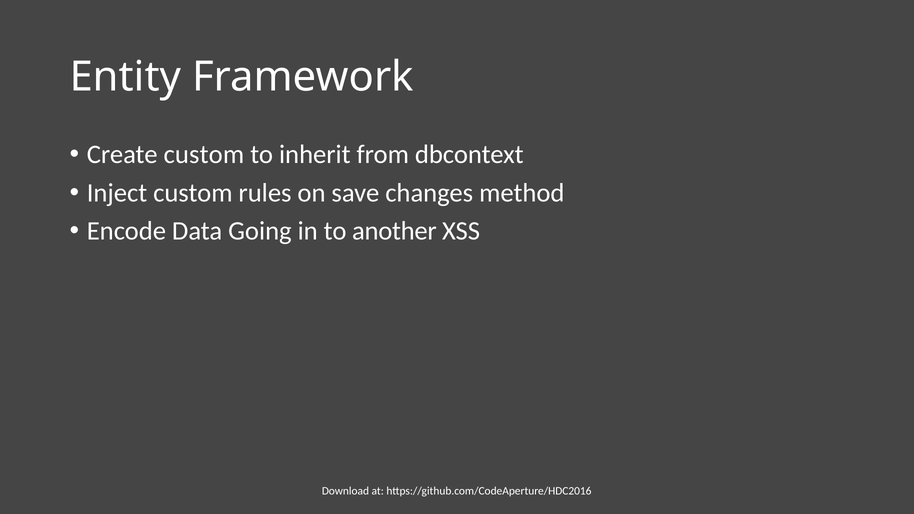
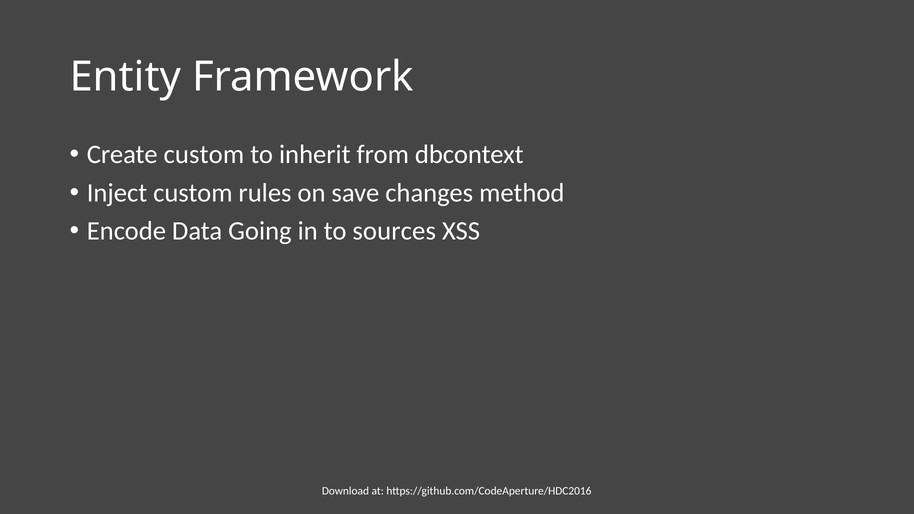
another: another -> sources
